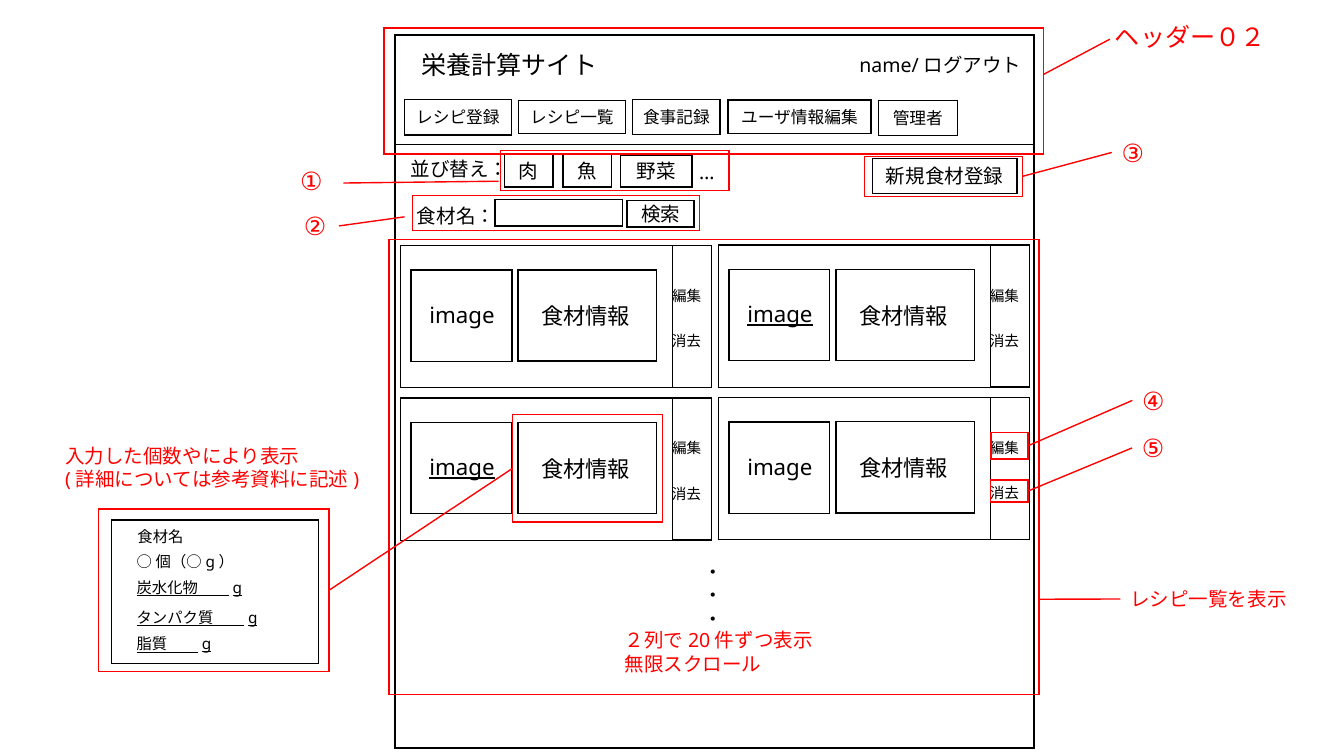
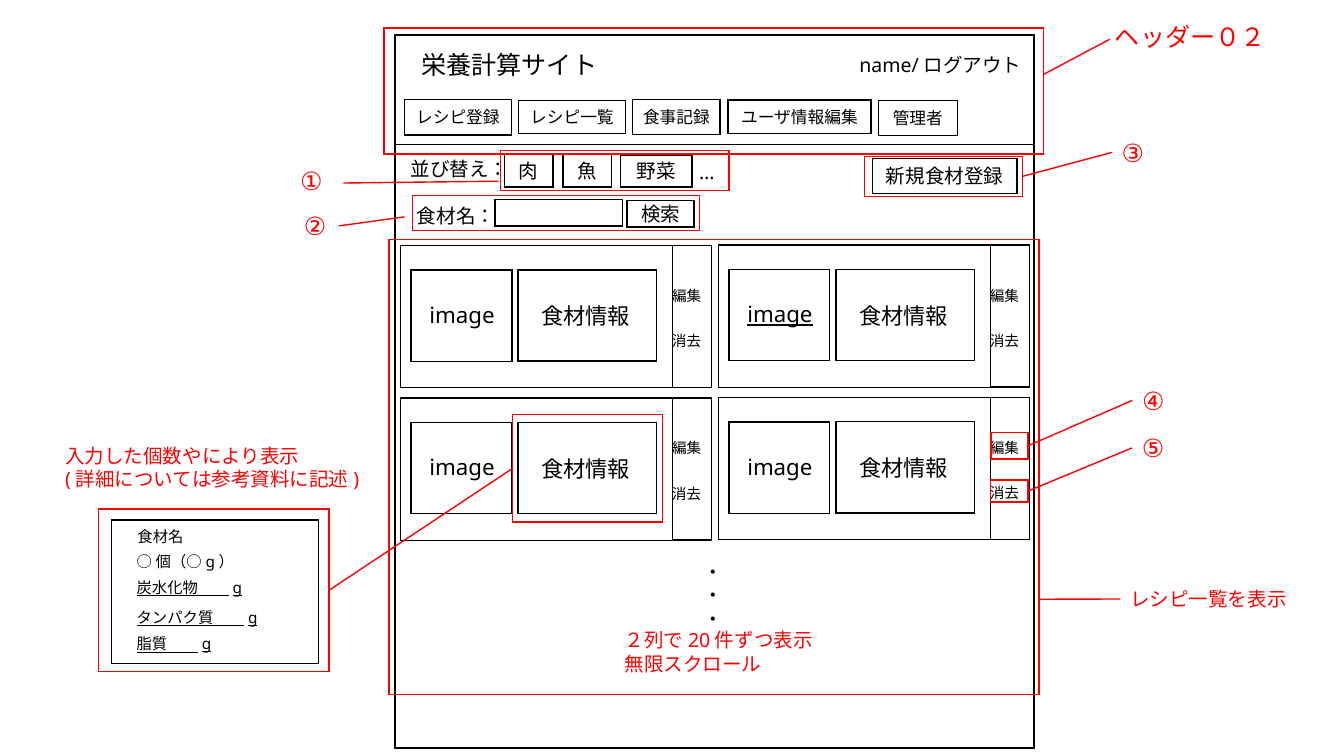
image at (462, 468) underline: present -> none
